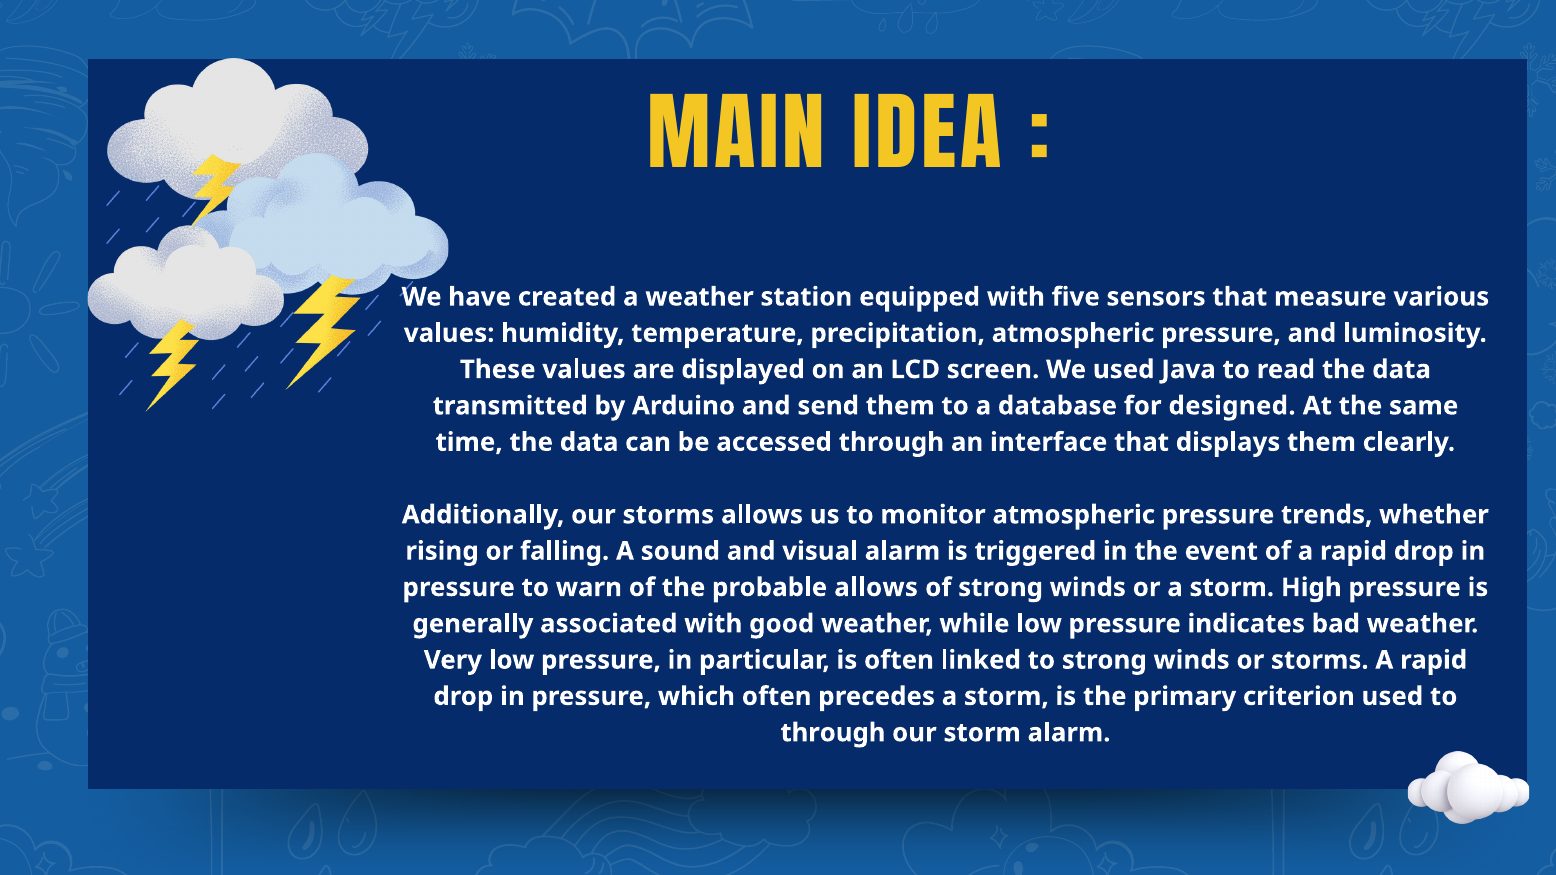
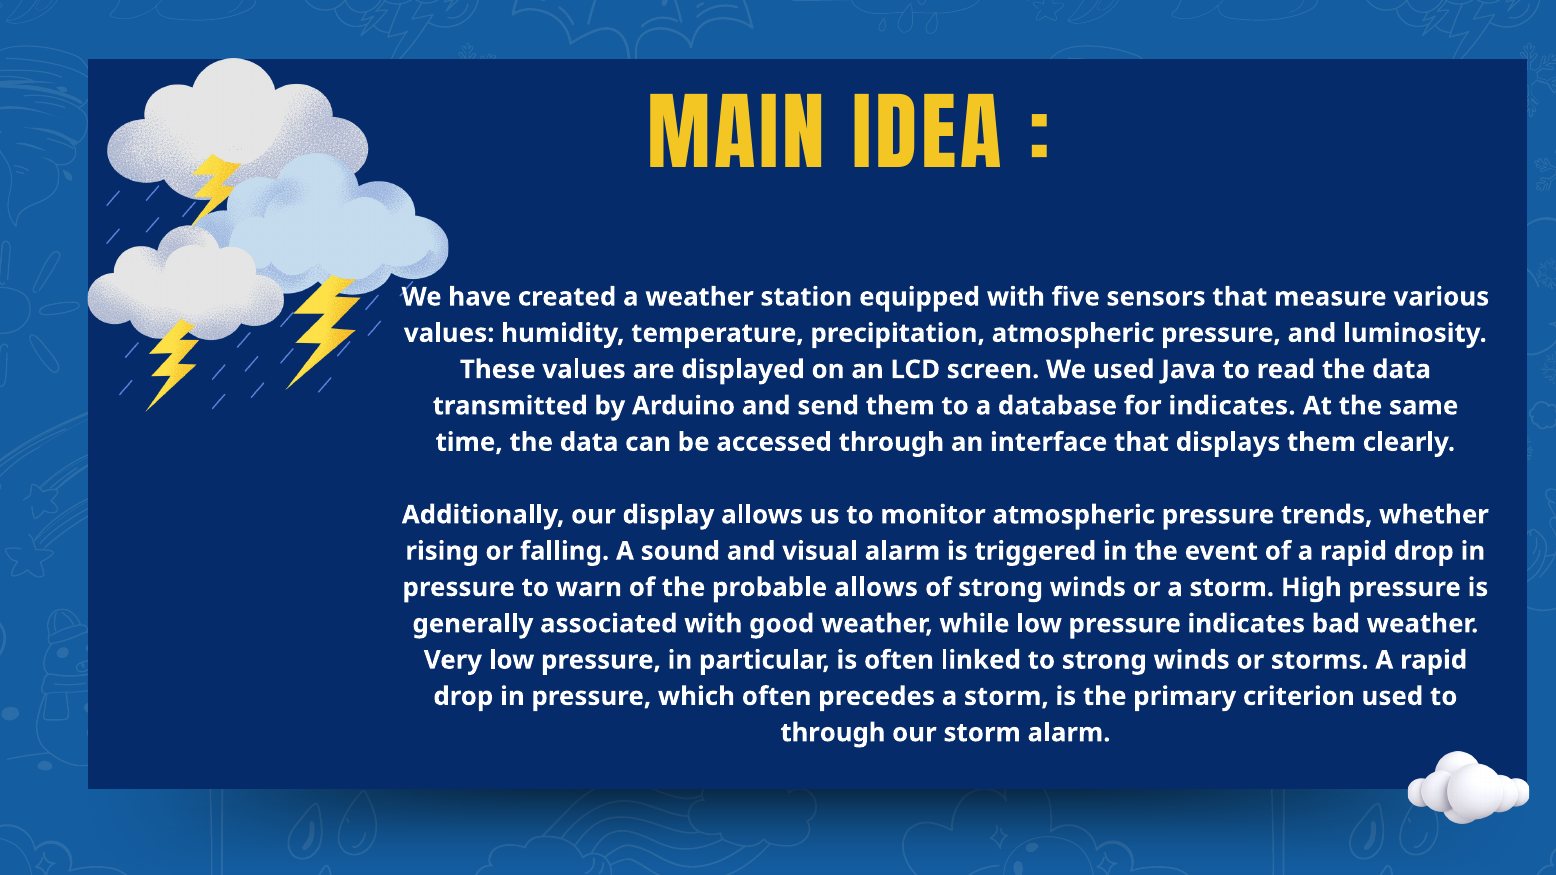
for designed: designed -> indicates
our storms: storms -> display
